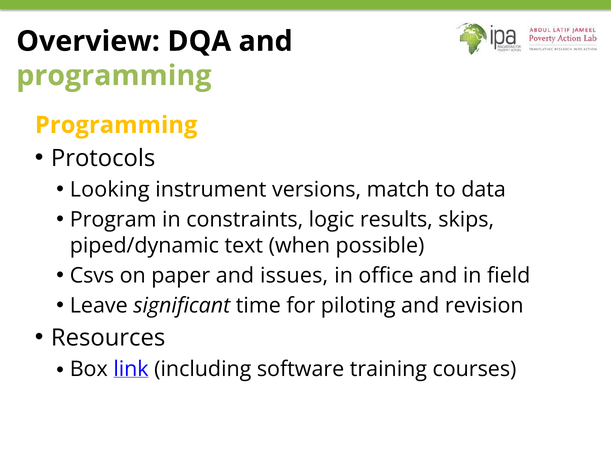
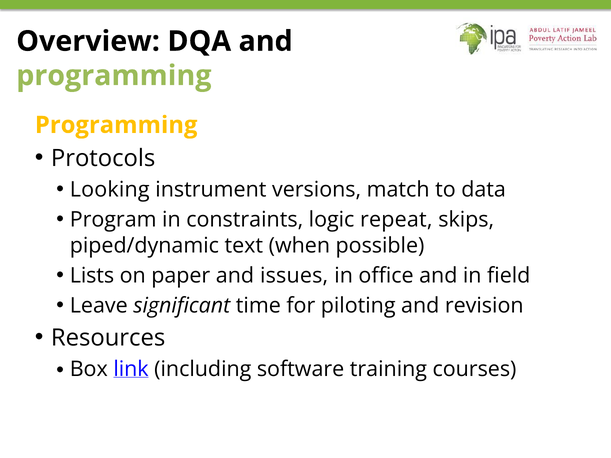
results: results -> repeat
Csvs: Csvs -> Lists
